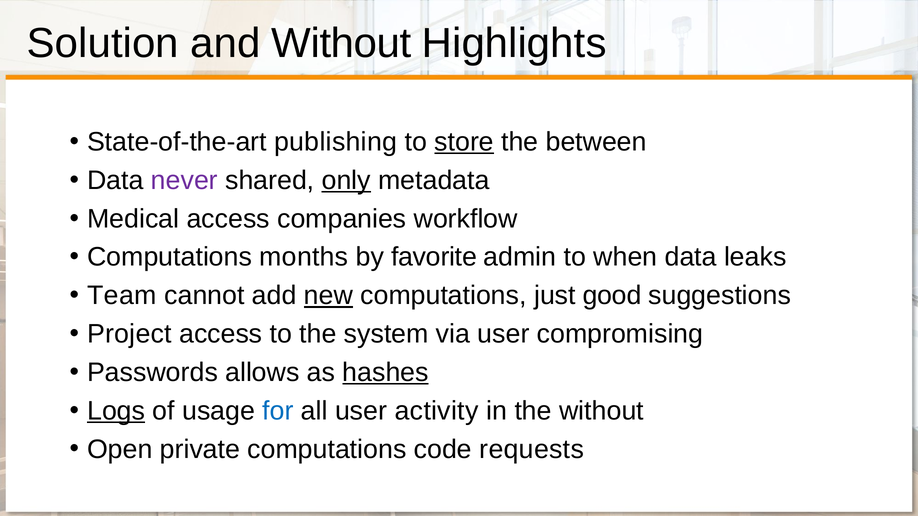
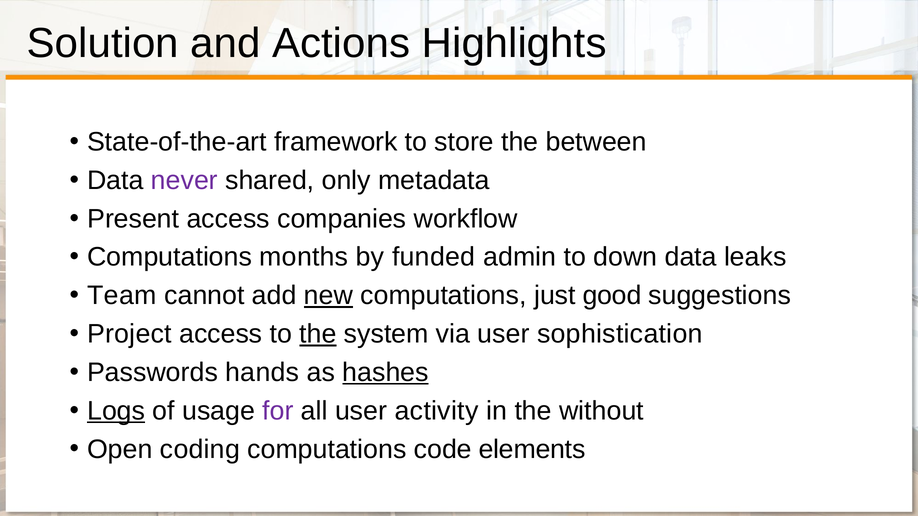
and Without: Without -> Actions
publishing: publishing -> framework
store underline: present -> none
only underline: present -> none
Medical: Medical -> Present
favorite: favorite -> funded
when: when -> down
the at (318, 334) underline: none -> present
compromising: compromising -> sophistication
allows: allows -> hands
for colour: blue -> purple
private: private -> coding
requests: requests -> elements
